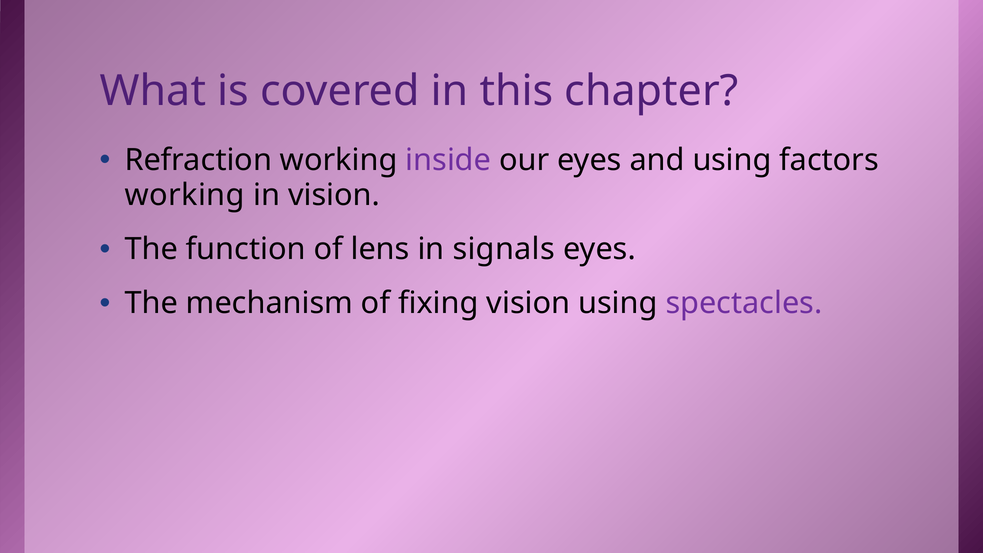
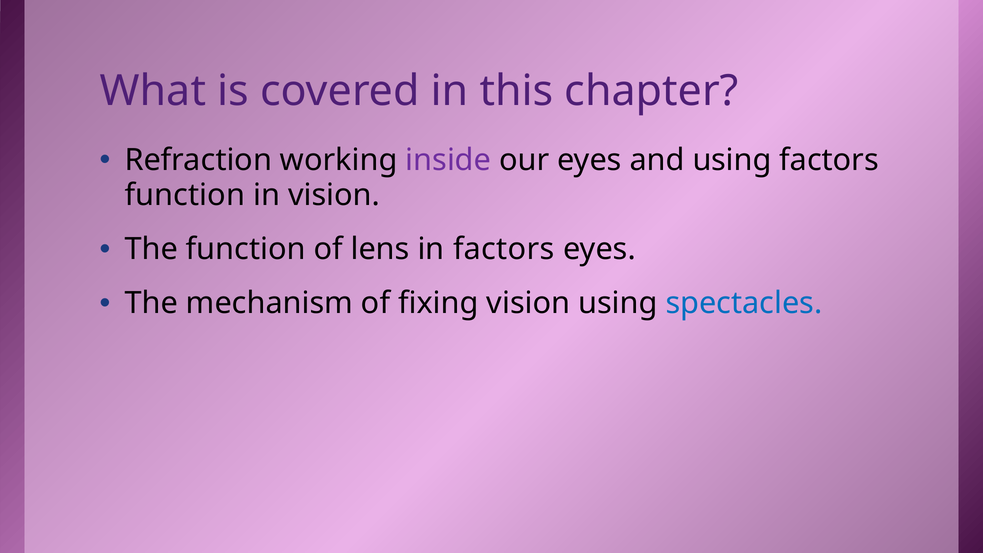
working at (185, 195): working -> function
in signals: signals -> factors
spectacles colour: purple -> blue
